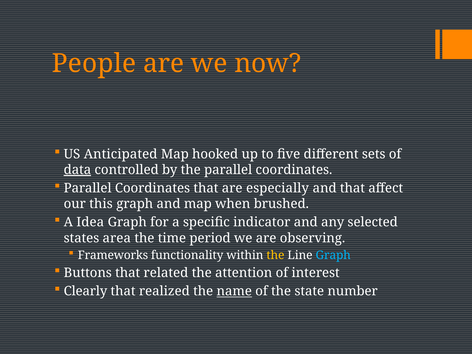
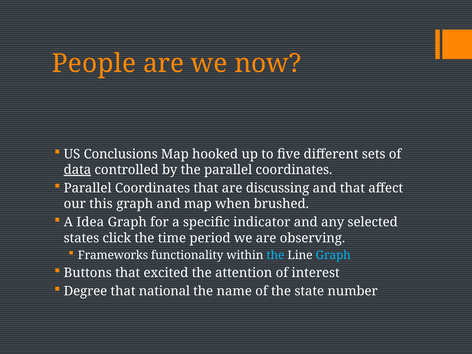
Anticipated: Anticipated -> Conclusions
especially: especially -> discussing
area: area -> click
the at (275, 255) colour: yellow -> light blue
related: related -> excited
Clearly: Clearly -> Degree
realized: realized -> national
name underline: present -> none
